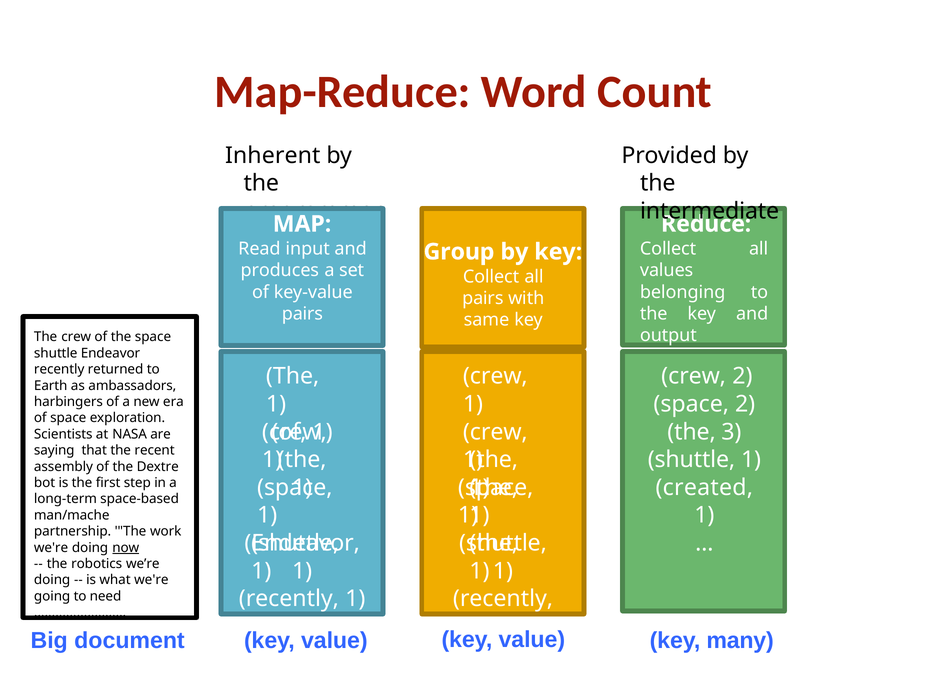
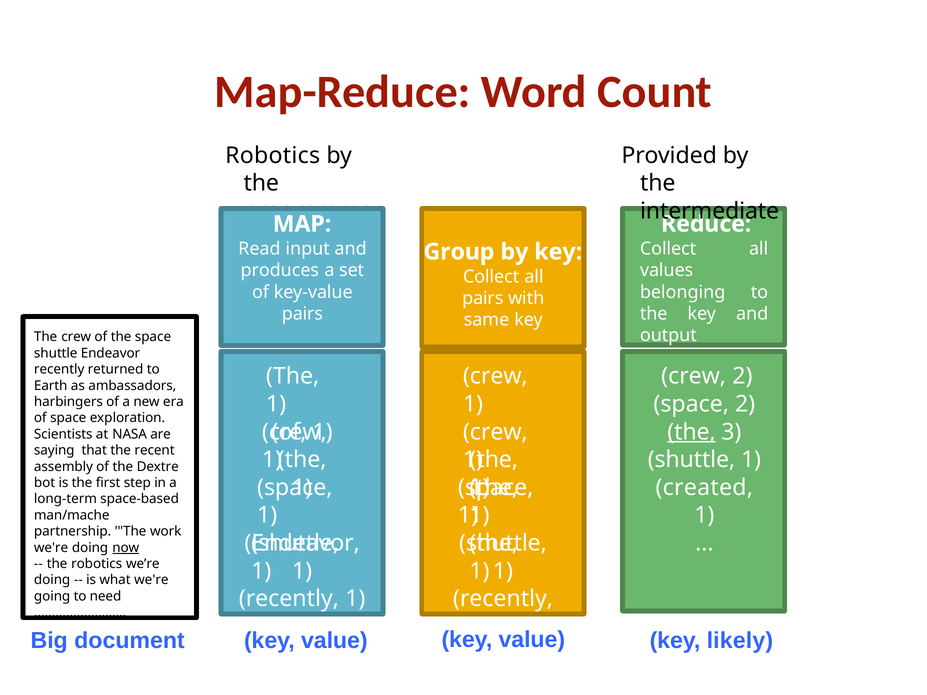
Inherent at (273, 155): Inherent -> Robotics
the at (692, 432) underline: none -> present
many: many -> likely
